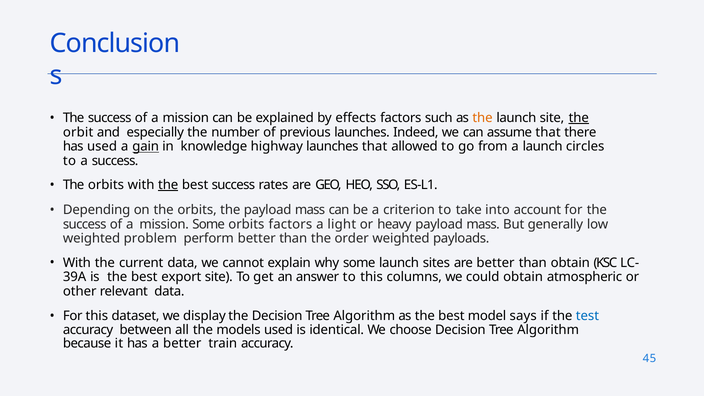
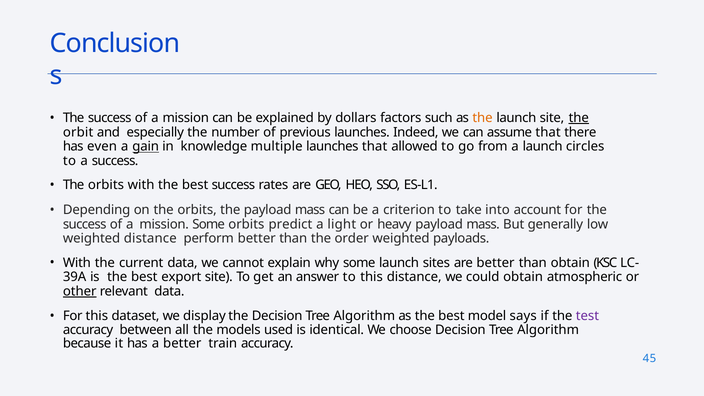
effects: effects -> dollars
has used: used -> even
highway: highway -> multiple
the at (168, 185) underline: present -> none
orbits factors: factors -> predict
weighted problem: problem -> distance
this columns: columns -> distance
other underline: none -> present
test colour: blue -> purple
